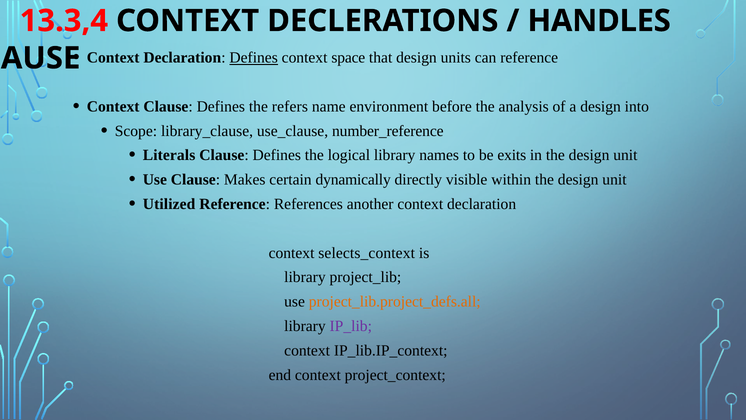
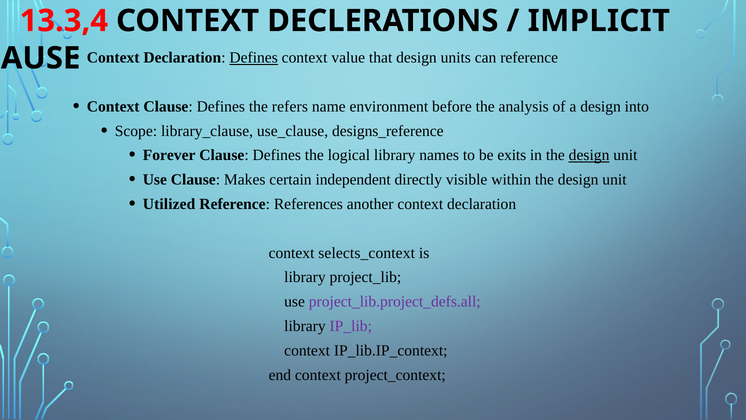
HANDLES: HANDLES -> IMPLICIT
space: space -> value
number_reference: number_reference -> designs_reference
Literals: Literals -> Forever
design at (589, 155) underline: none -> present
dynamically: dynamically -> independent
project_lib.project_defs.all colour: orange -> purple
